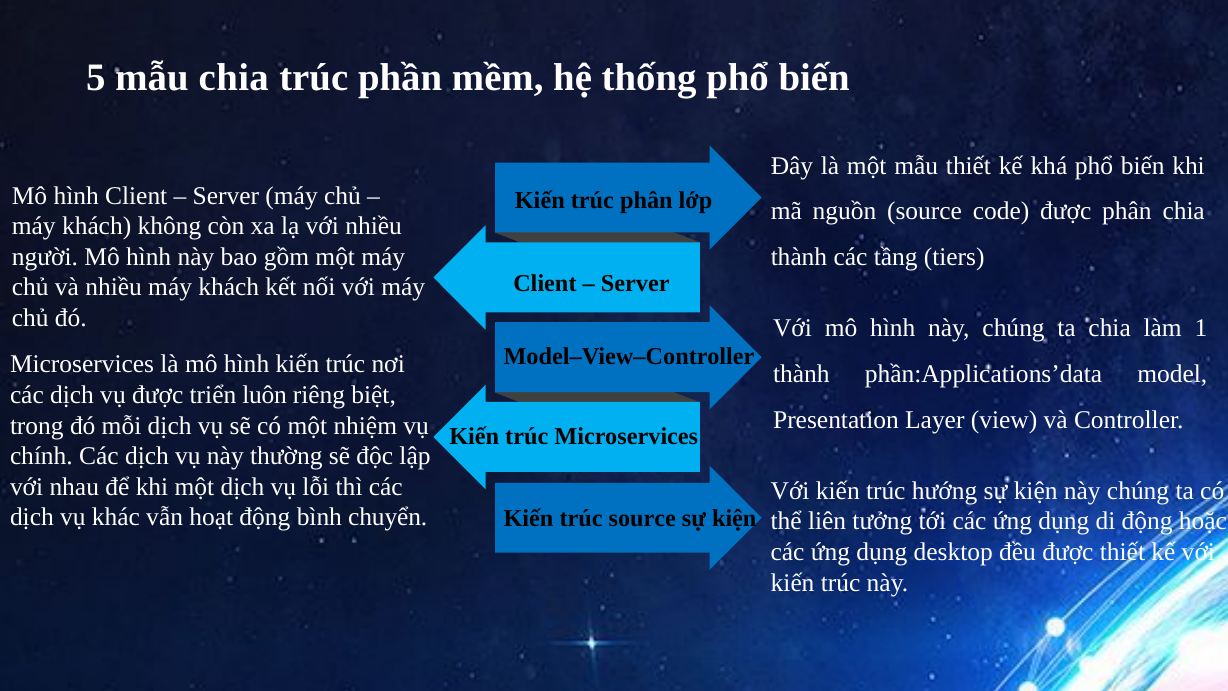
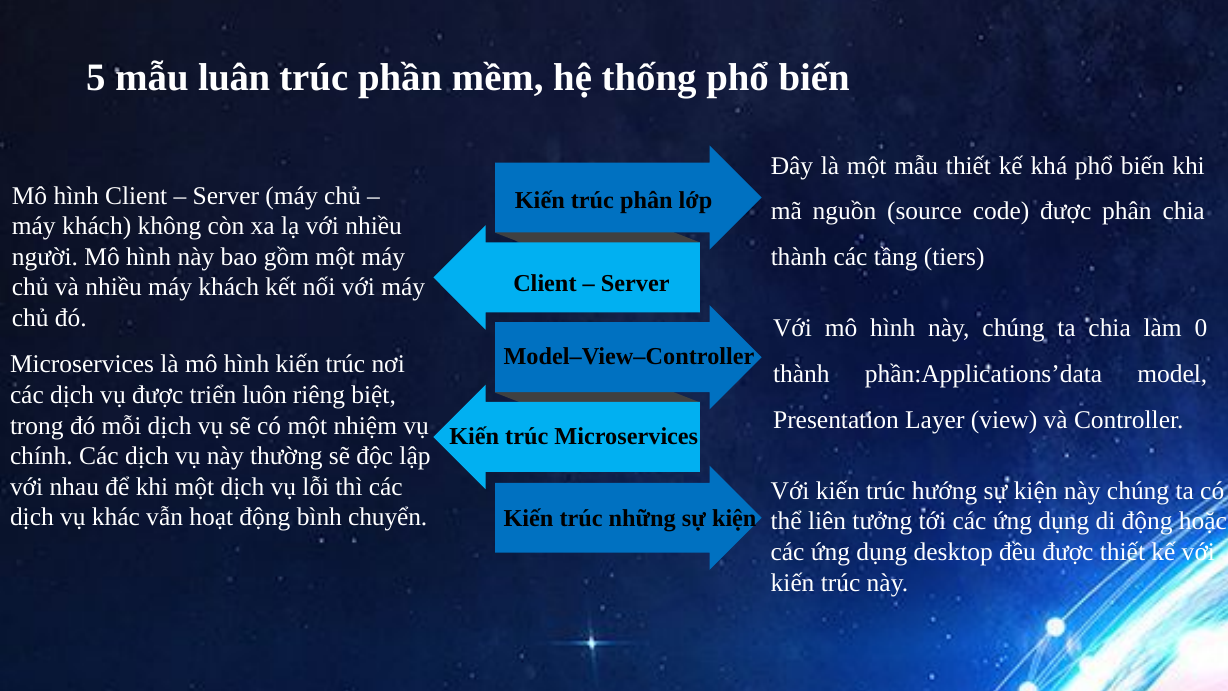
mẫu chia: chia -> luân
1: 1 -> 0
trúc source: source -> những
